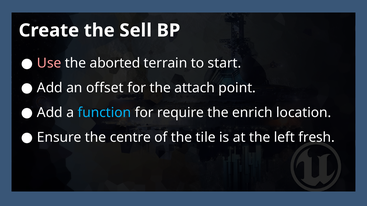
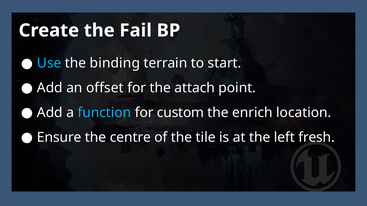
Sell: Sell -> Fail
Use colour: pink -> light blue
aborted: aborted -> binding
require: require -> custom
